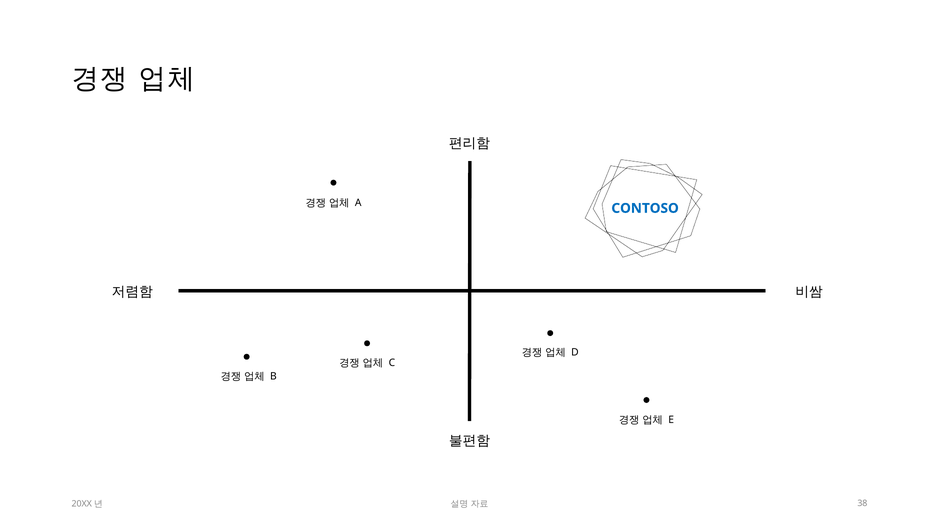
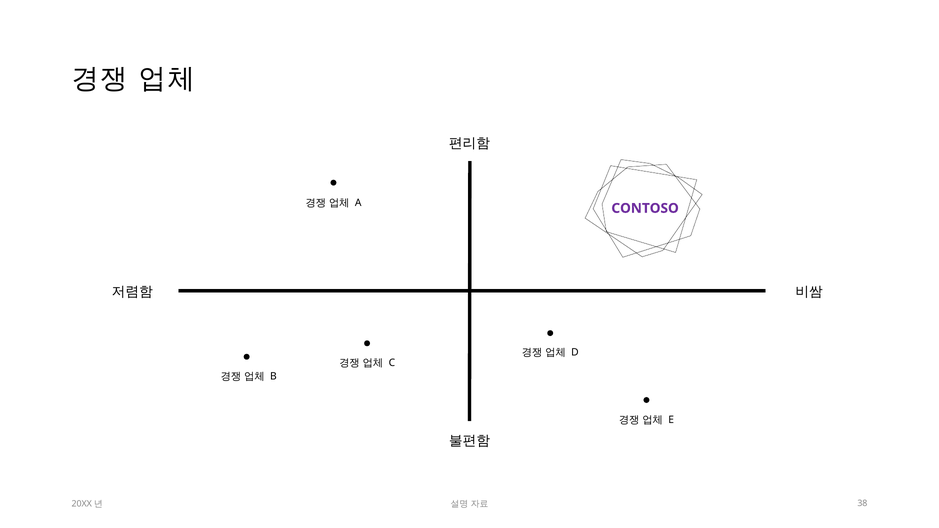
CONTOSO colour: blue -> purple
